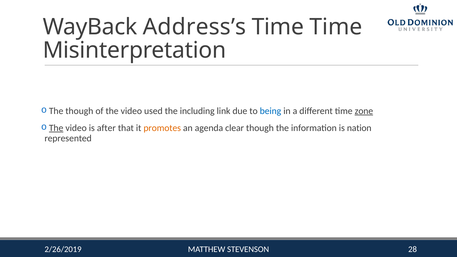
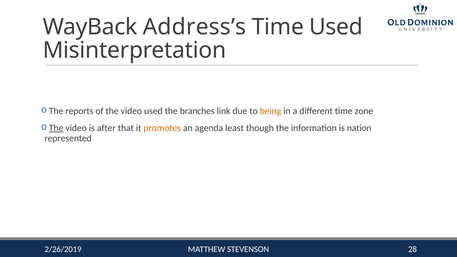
Time Time: Time -> Used
The though: though -> reports
including: including -> branches
being colour: blue -> orange
zone underline: present -> none
clear: clear -> least
